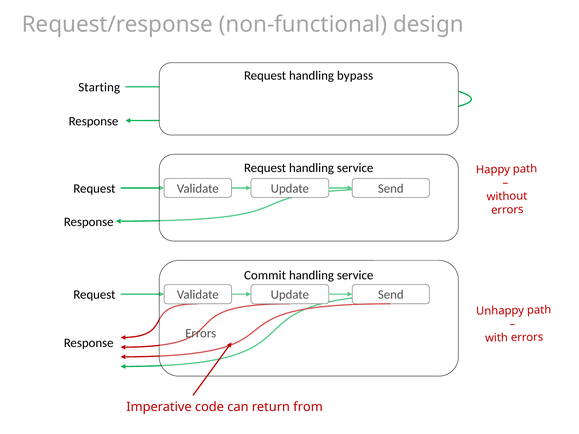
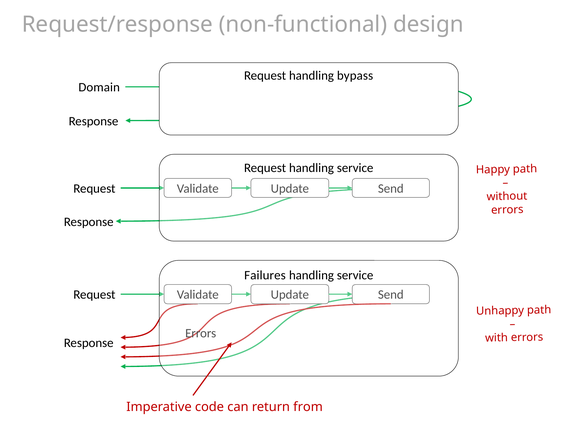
Starting: Starting -> Domain
Commit: Commit -> Failures
